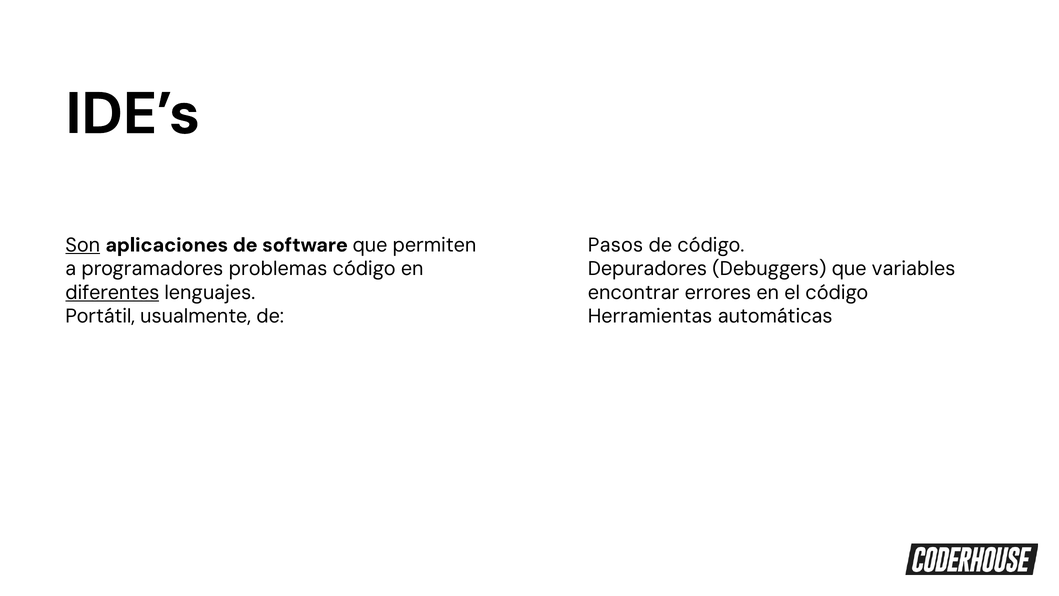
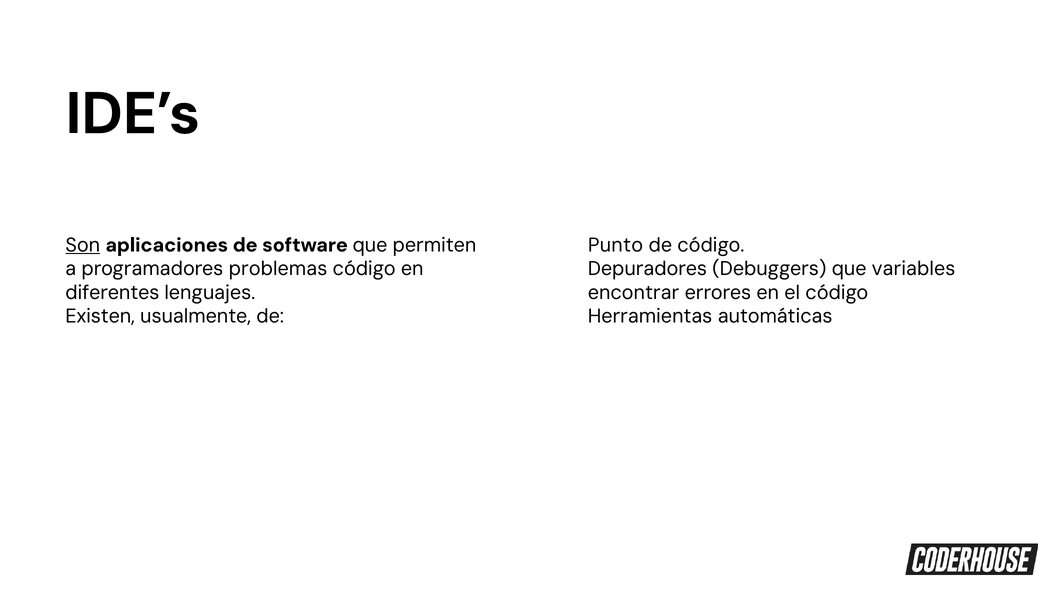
Pasos: Pasos -> Punto
diferentes underline: present -> none
Portátil: Portátil -> Existen
